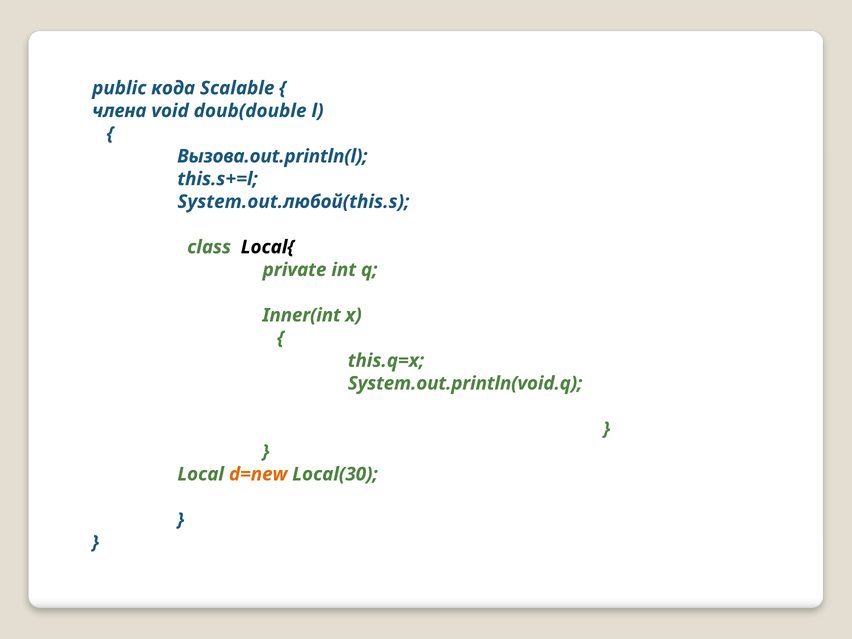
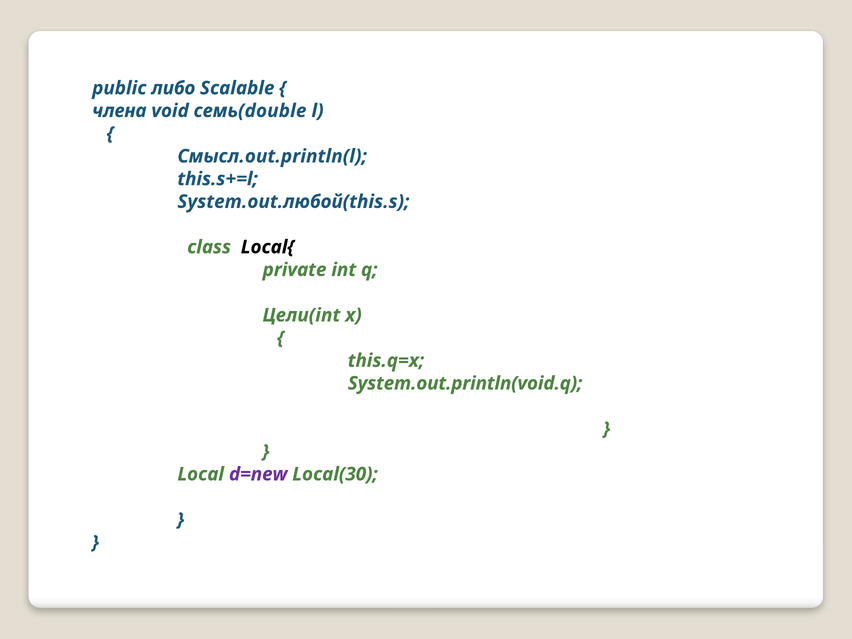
кода: кода -> либо
doub(double: doub(double -> семь(double
Вызова.out.println(l: Вызова.out.println(l -> Смысл.out.println(l
Inner(int: Inner(int -> Цели(int
d=new colour: orange -> purple
